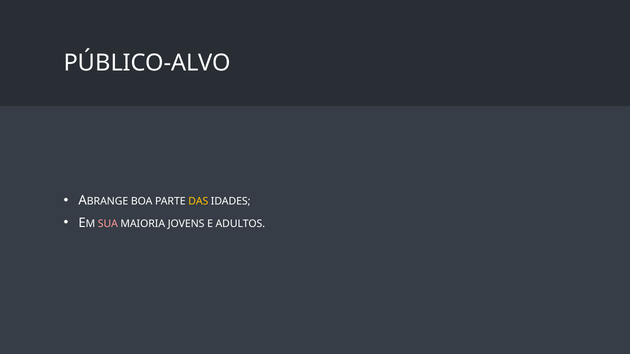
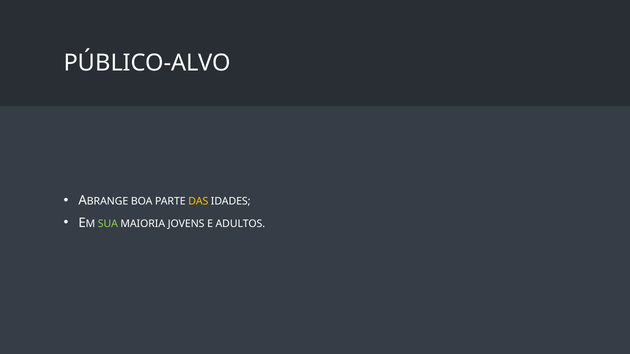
SUA colour: pink -> light green
